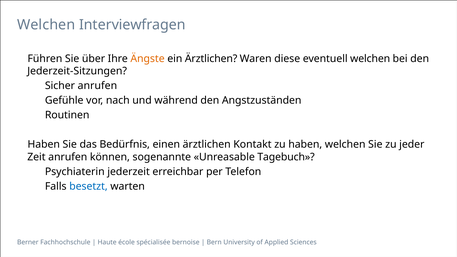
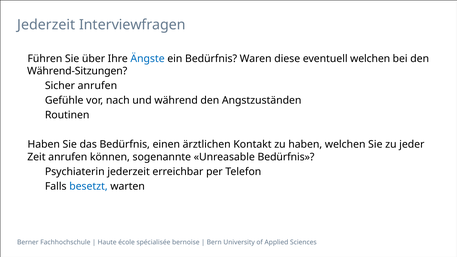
Welchen at (46, 25): Welchen -> Jederzeit
Ängste colour: orange -> blue
ein Ärztlichen: Ärztlichen -> Bedürfnis
Jederzeit-Sitzungen: Jederzeit-Sitzungen -> Während-Sitzungen
Unreasable Tagebuch: Tagebuch -> Bedürfnis
